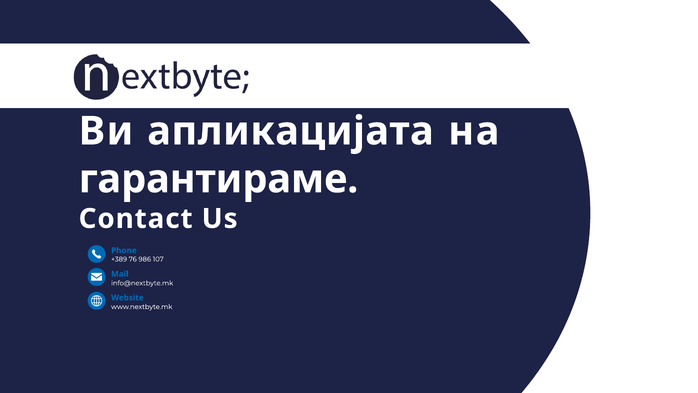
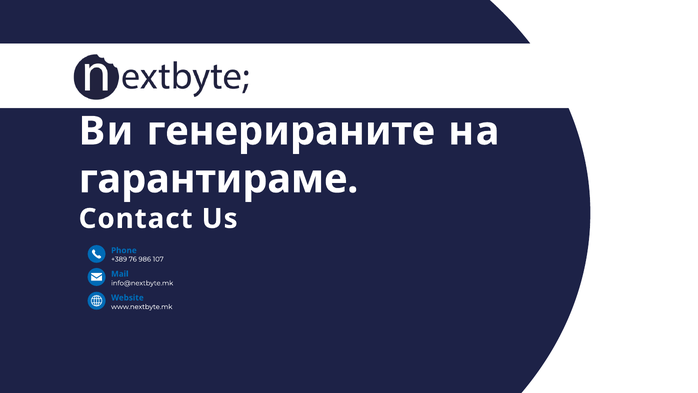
апликацијата: апликацијата -> генерираните
